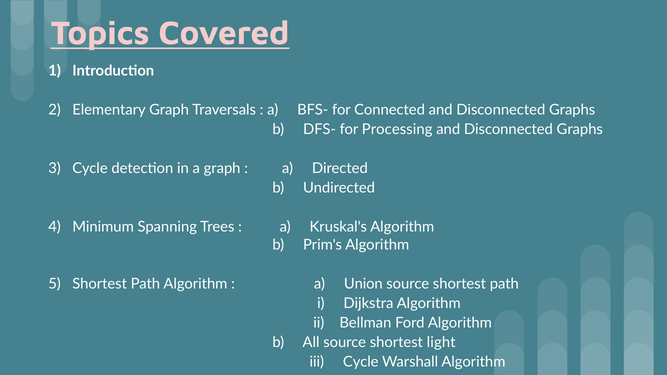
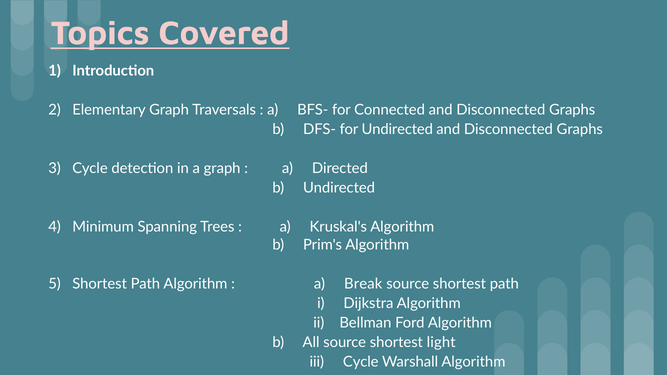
for Processing: Processing -> Undirected
Union: Union -> Break
